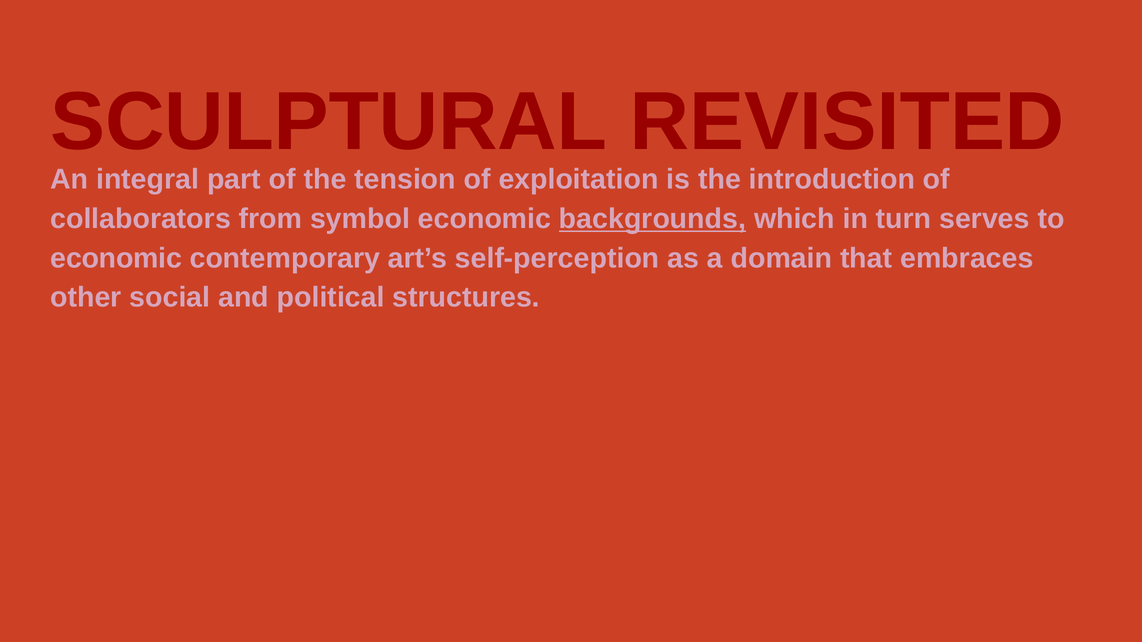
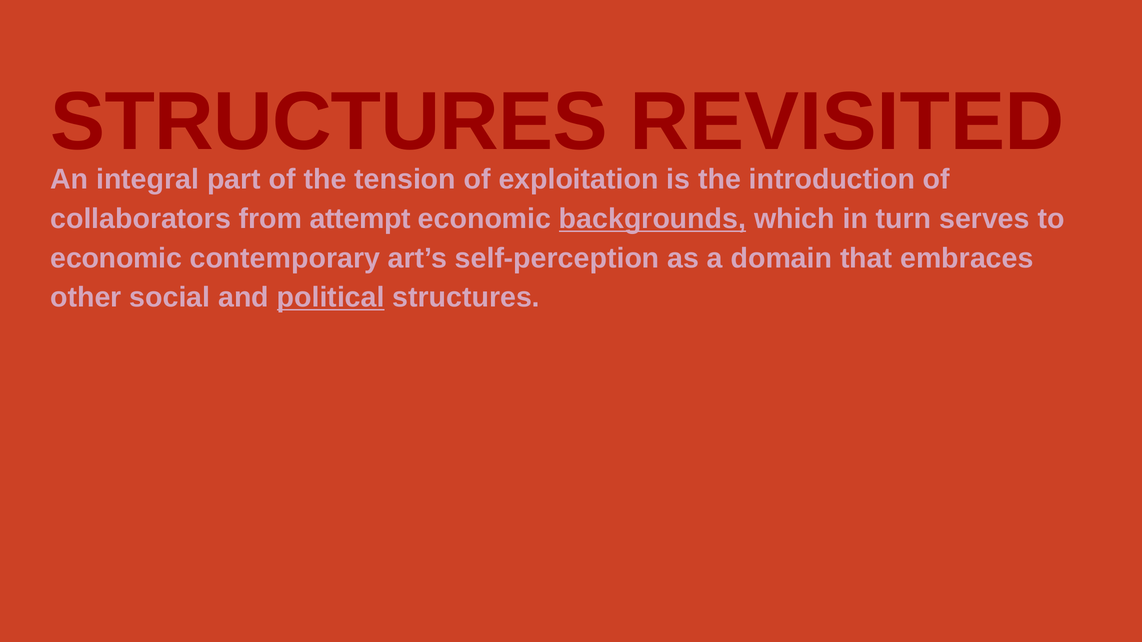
SCULPTURAL at (329, 122): SCULPTURAL -> STRUCTURES
symbol: symbol -> attempt
political underline: none -> present
